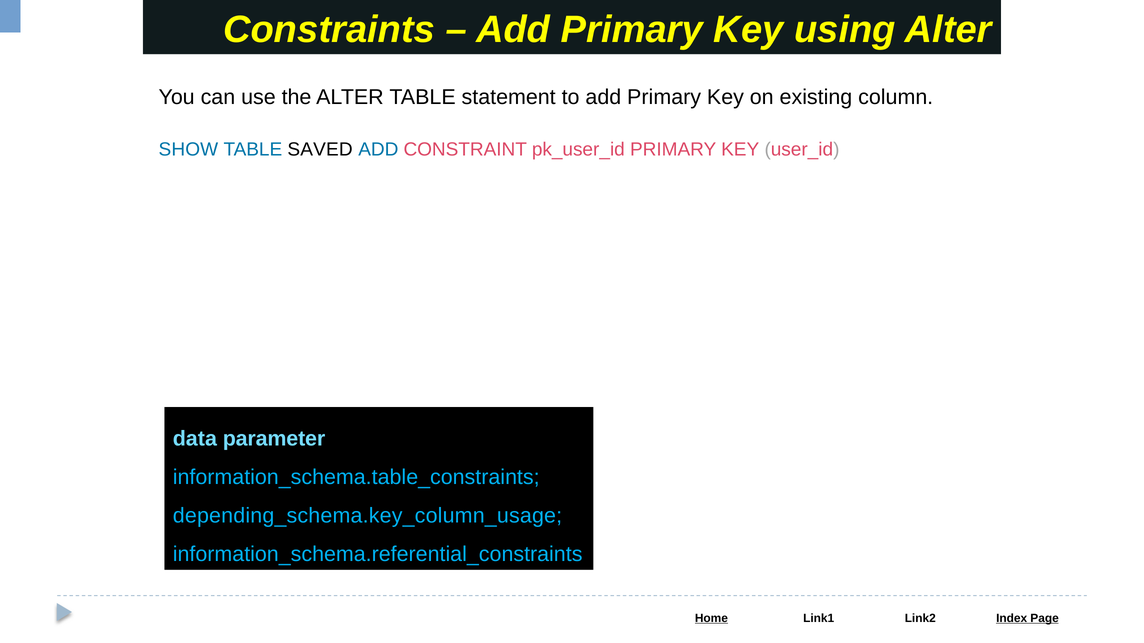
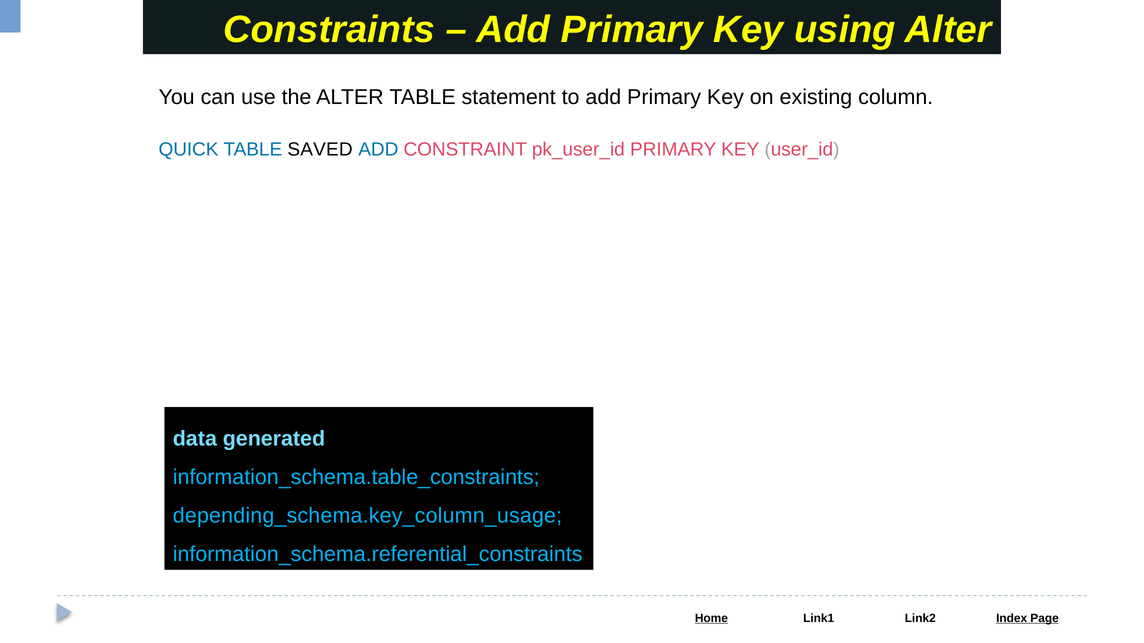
SHOW: SHOW -> QUICK
parameter: parameter -> generated
